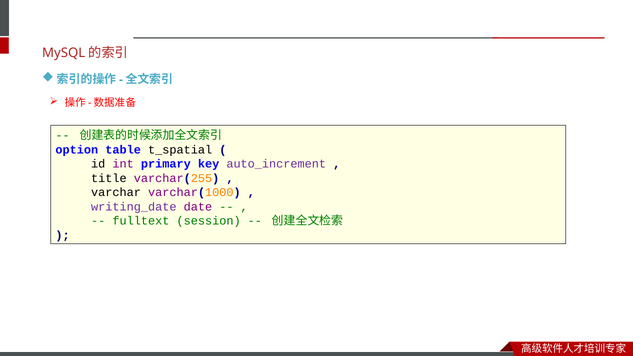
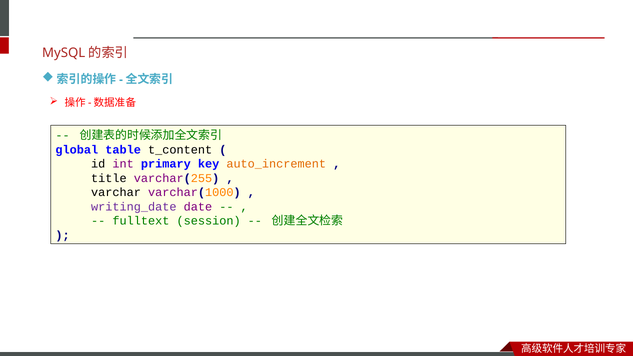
option: option -> global
t_spatial: t_spatial -> t_content
auto_increment colour: purple -> orange
